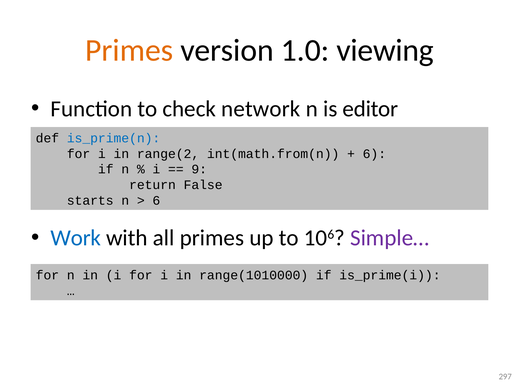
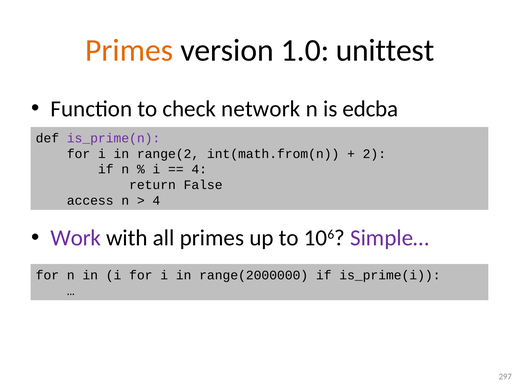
viewing: viewing -> unittest
editor: editor -> edcba
is_prime(n colour: blue -> purple
6 at (374, 154): 6 -> 2
9 at (199, 169): 9 -> 4
starts: starts -> access
6 at (156, 201): 6 -> 4
Work colour: blue -> purple
range(1010000: range(1010000 -> range(2000000
